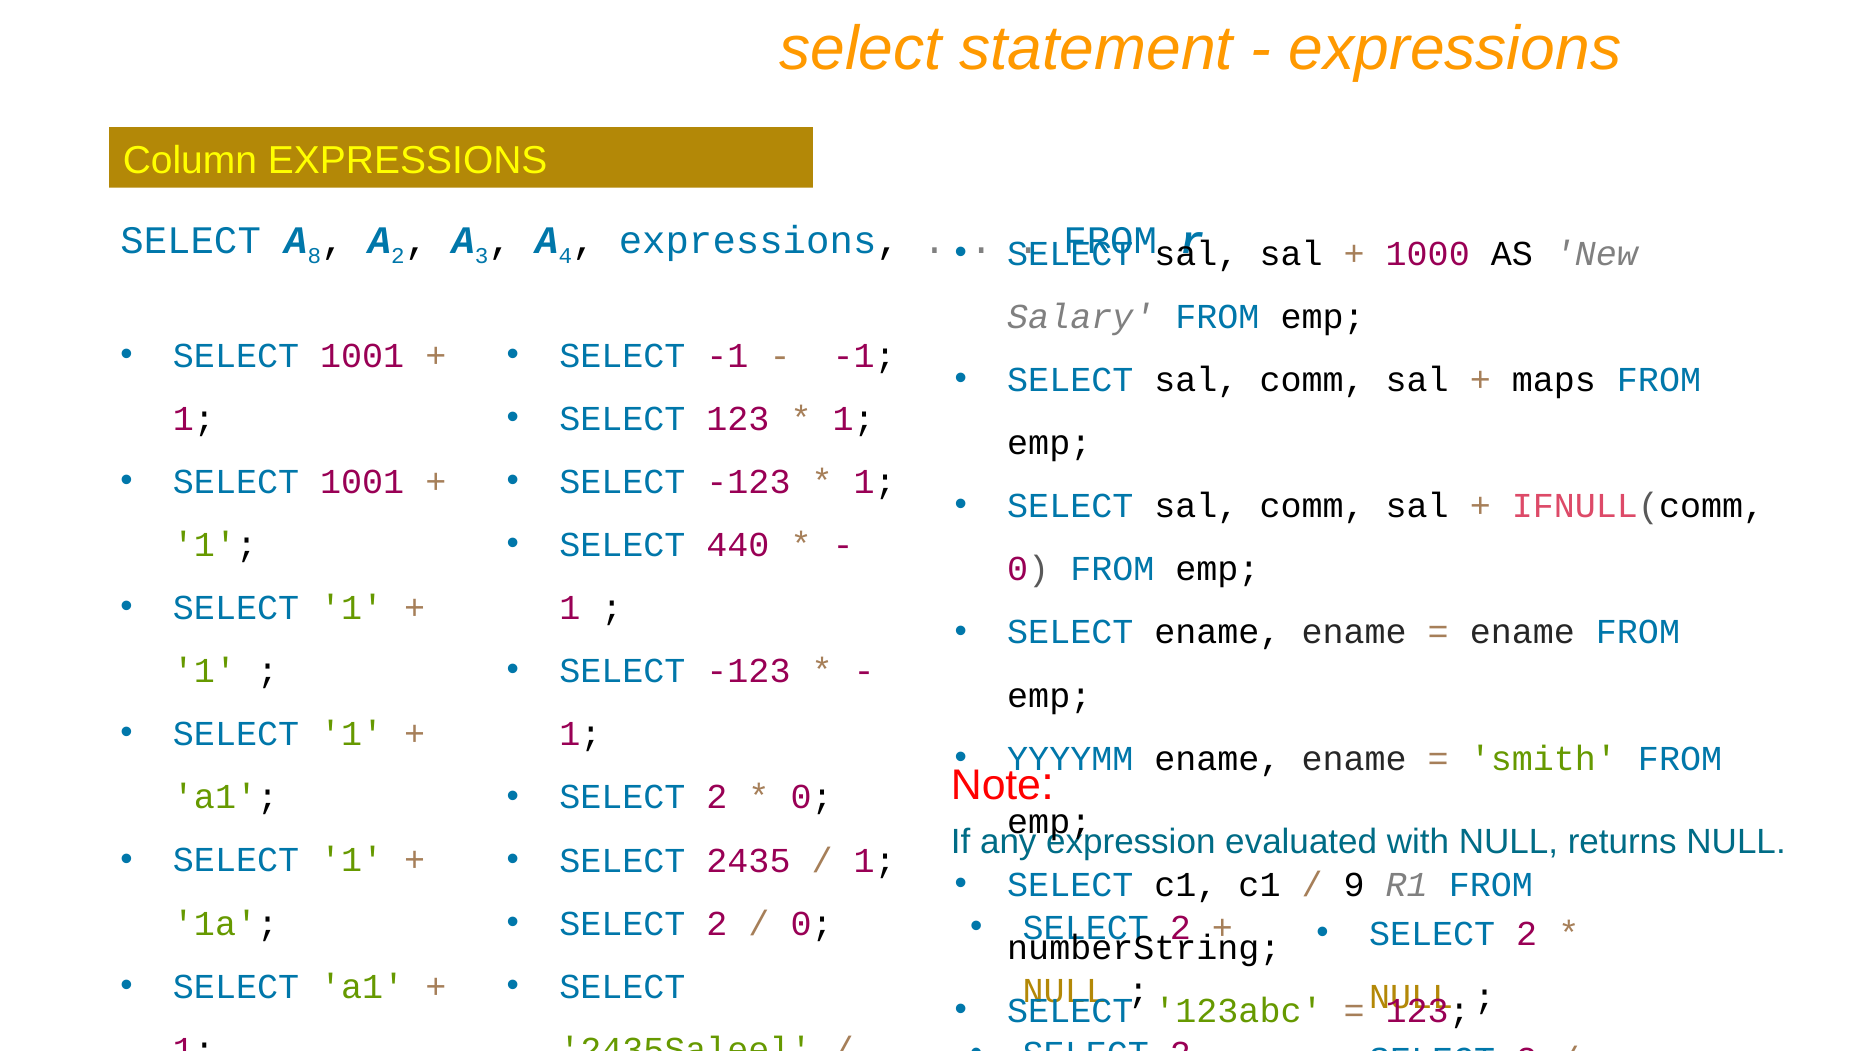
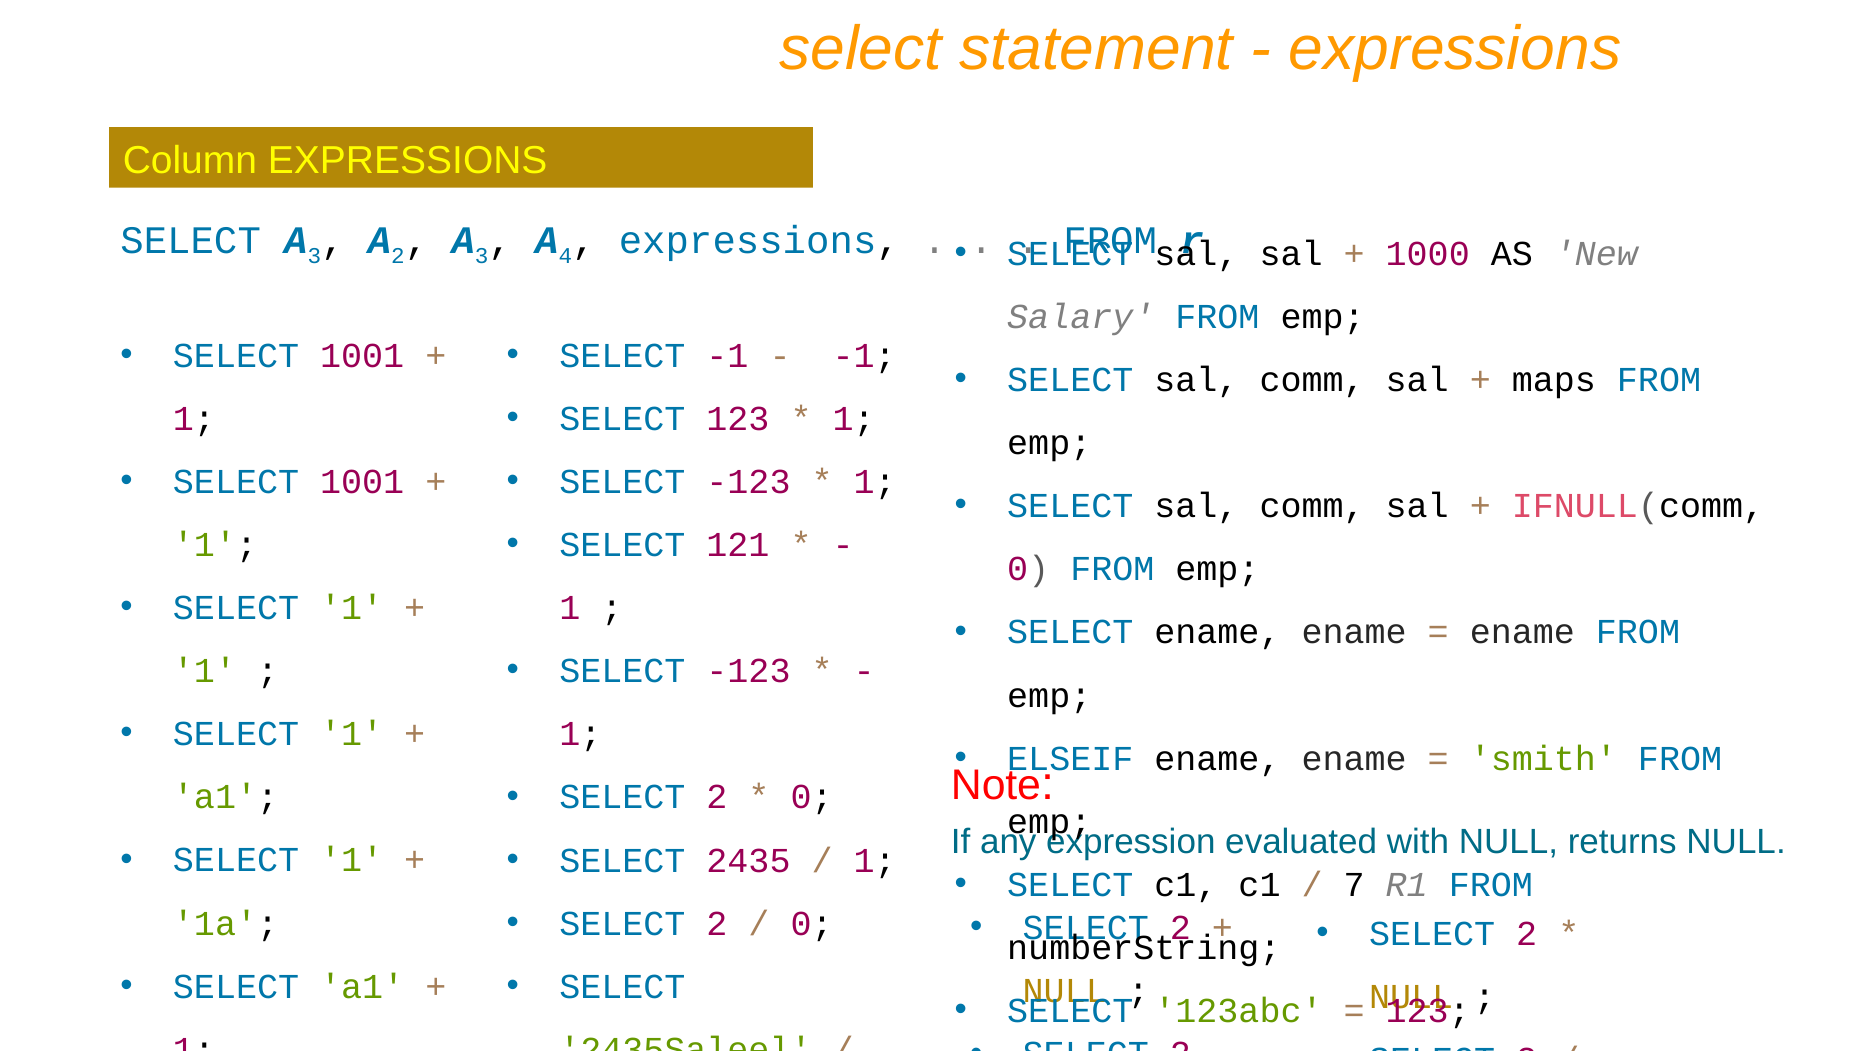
8 at (314, 256): 8 -> 3
440: 440 -> 121
YYYYMM: YYYYMM -> ELSEIF
9: 9 -> 7
